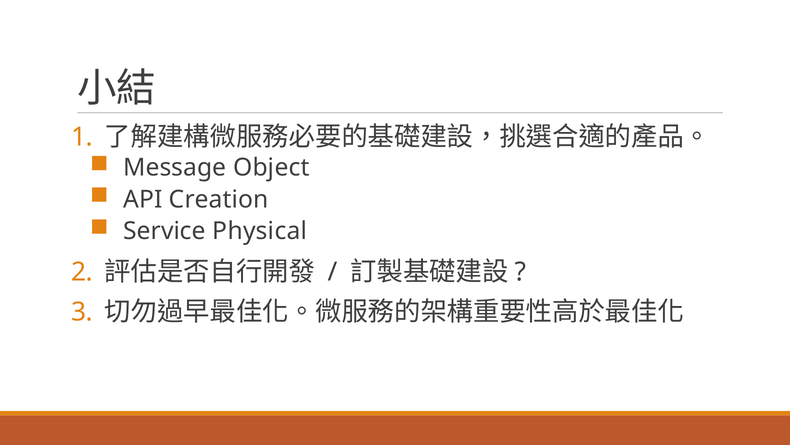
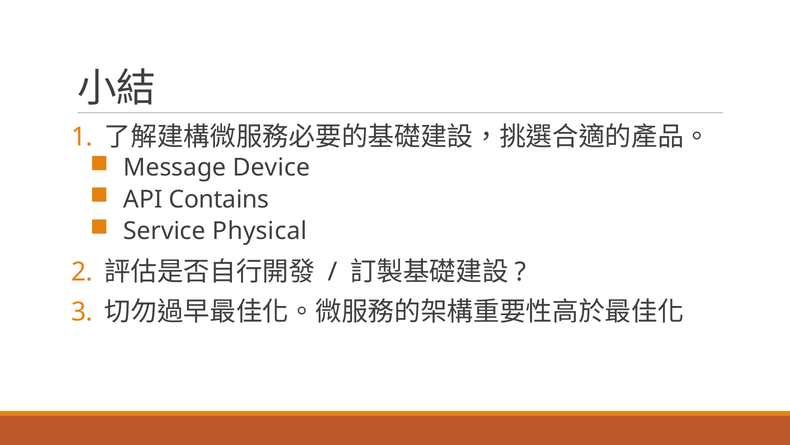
Object: Object -> Device
Creation: Creation -> Contains
